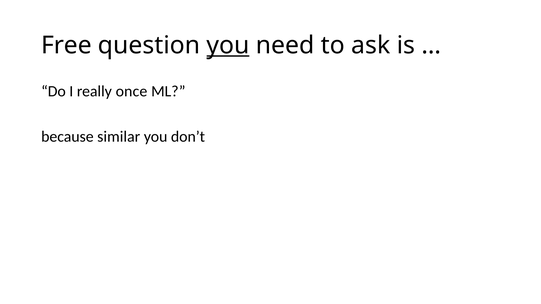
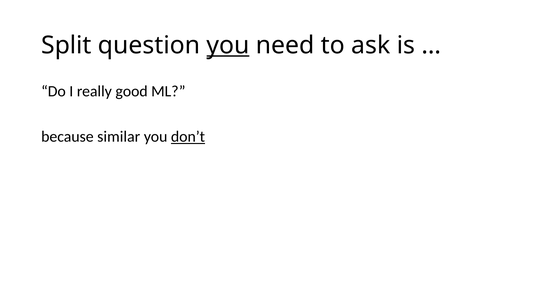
Free: Free -> Split
once: once -> good
don’t underline: none -> present
